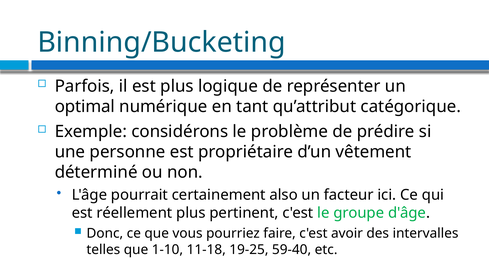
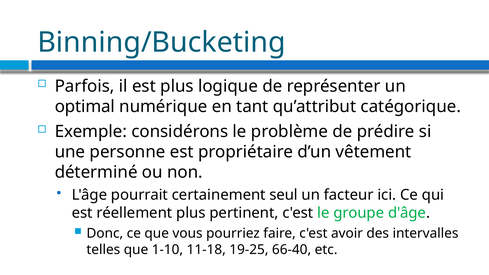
also: also -> seul
59-40: 59-40 -> 66-40
